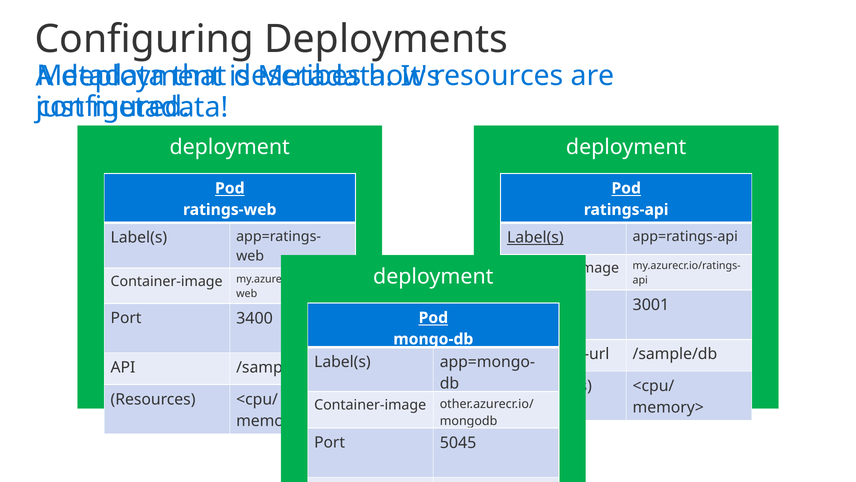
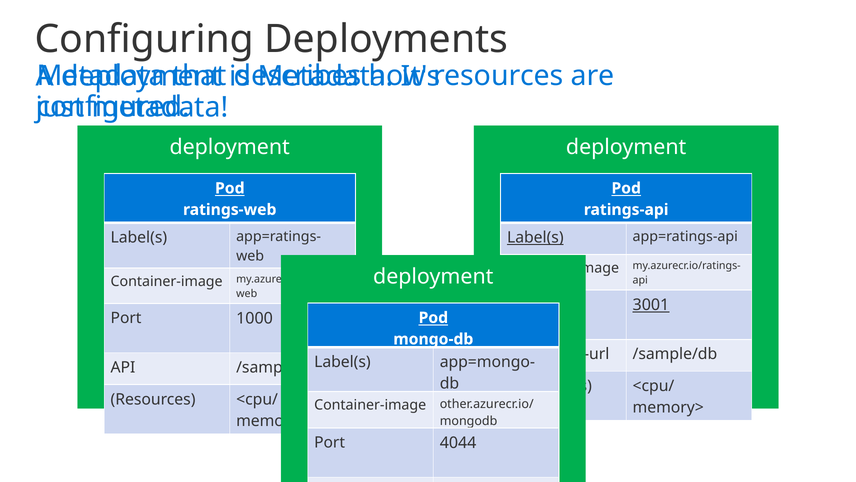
3001 underline: none -> present
3400: 3400 -> 1000
5045: 5045 -> 4044
